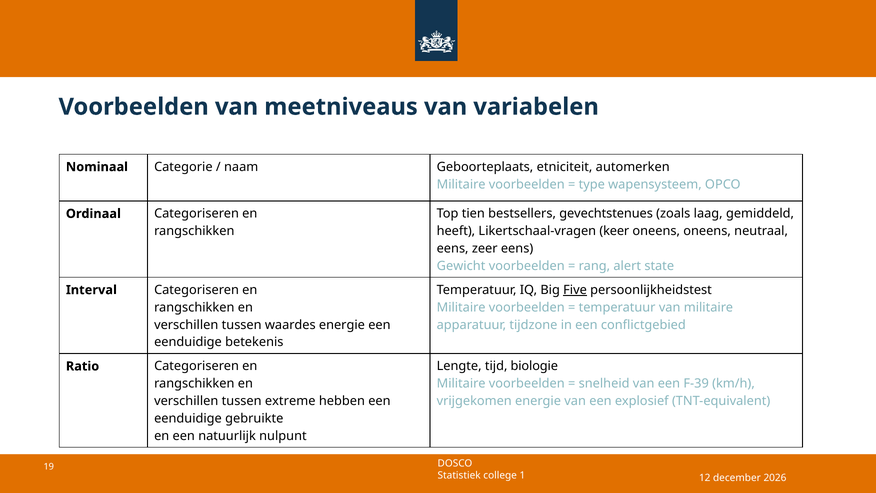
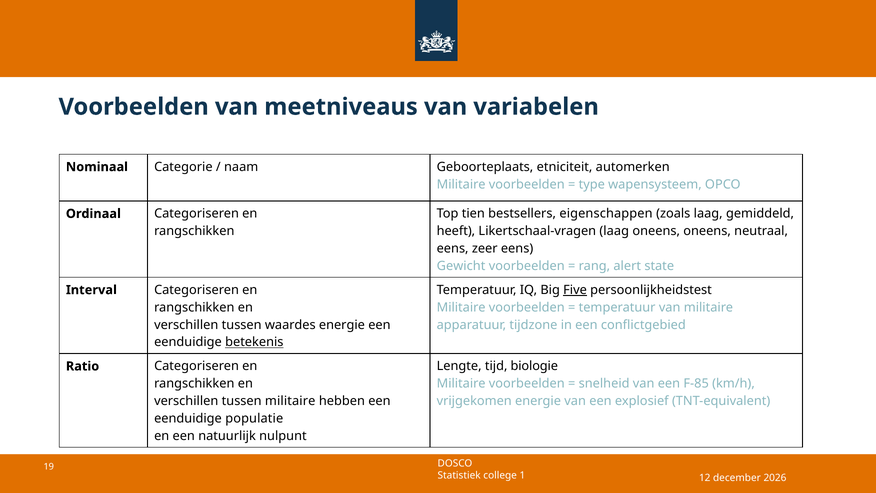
gevechtstenues: gevechtstenues -> eigenschappen
Likertschaal-vragen keer: keer -> laag
betekenis underline: none -> present
F-39: F-39 -> F-85
tussen extreme: extreme -> militaire
gebruikte: gebruikte -> populatie
